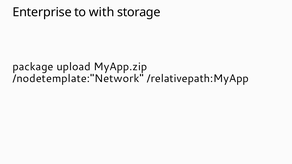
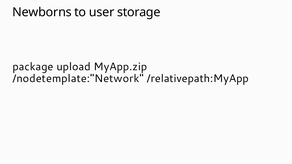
Enterprise: Enterprise -> Newborns
with: with -> user
